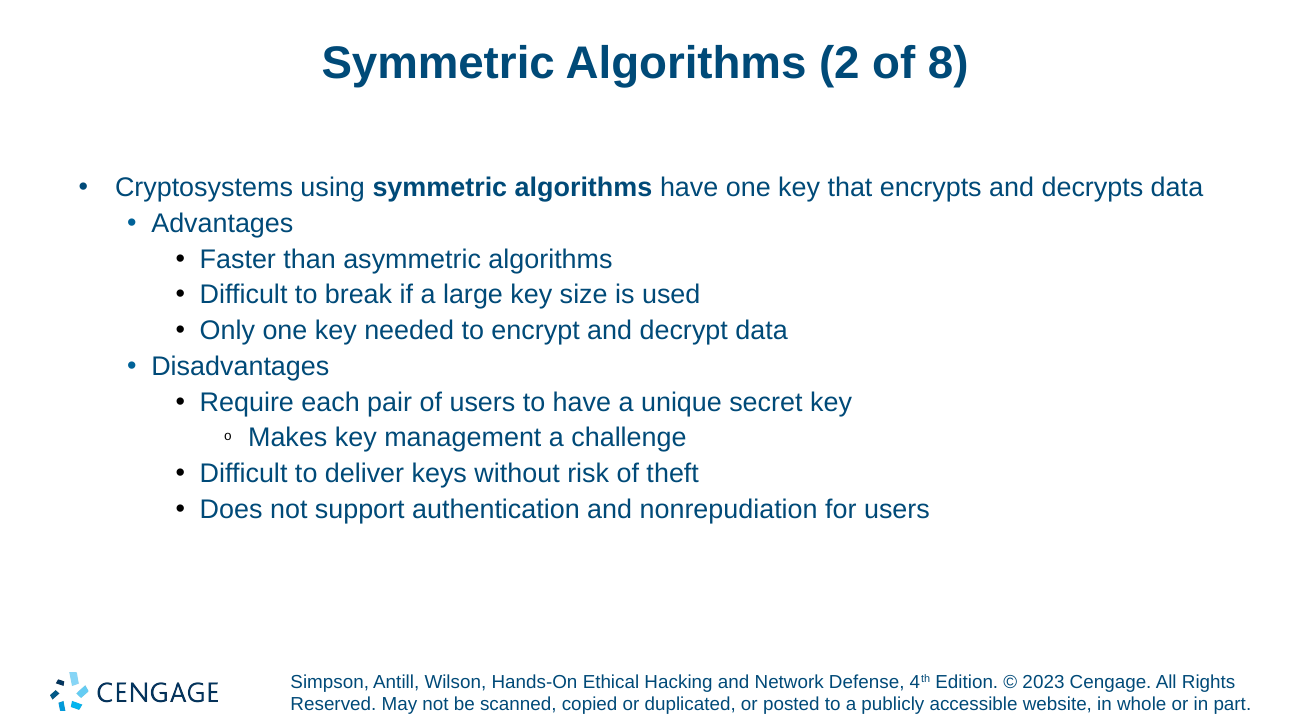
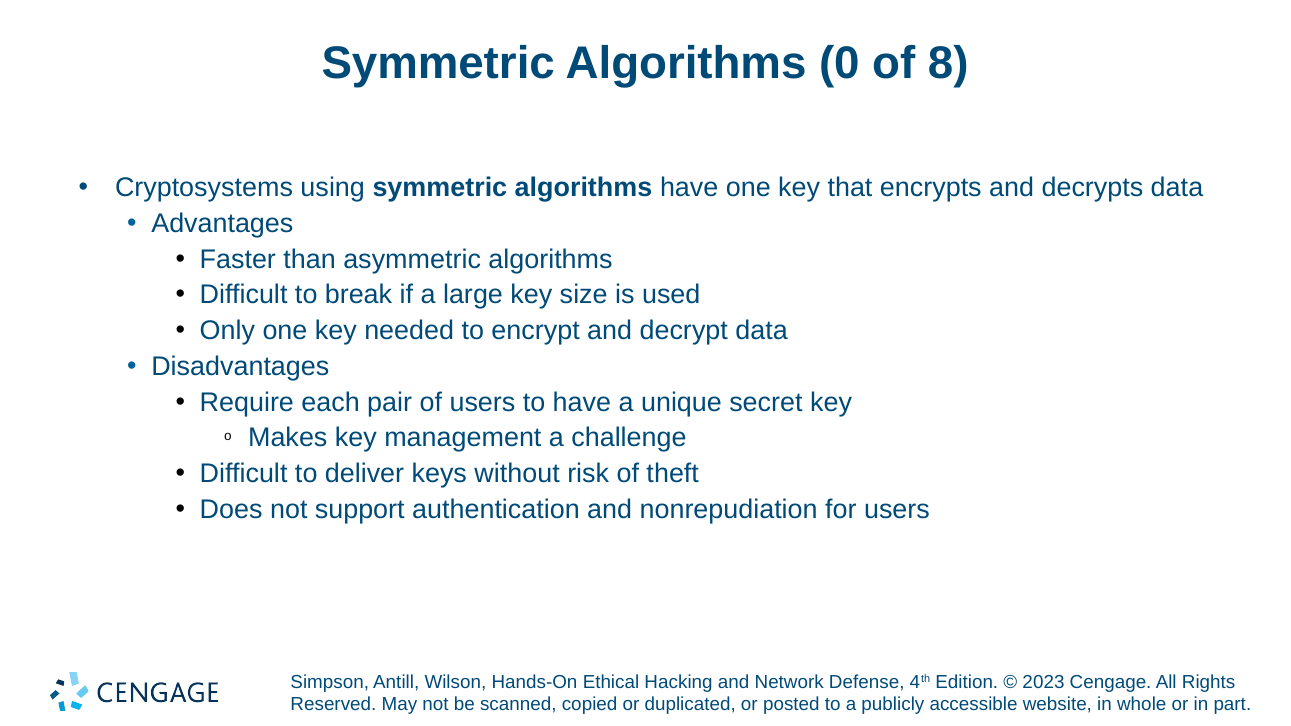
2: 2 -> 0
